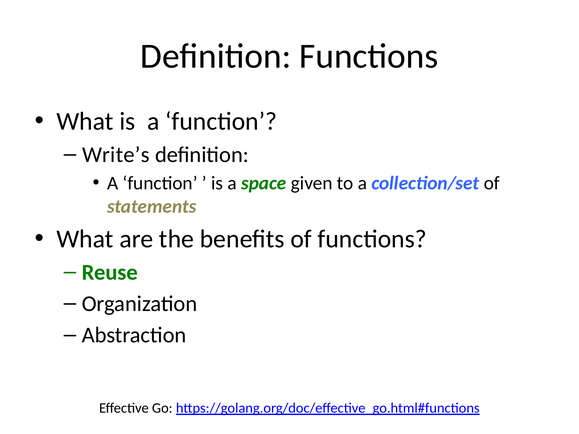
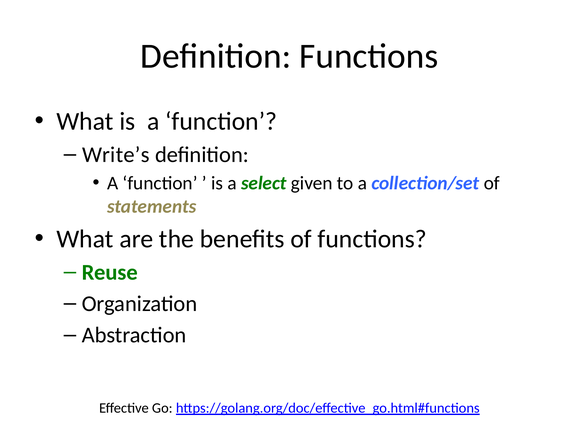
space: space -> select
